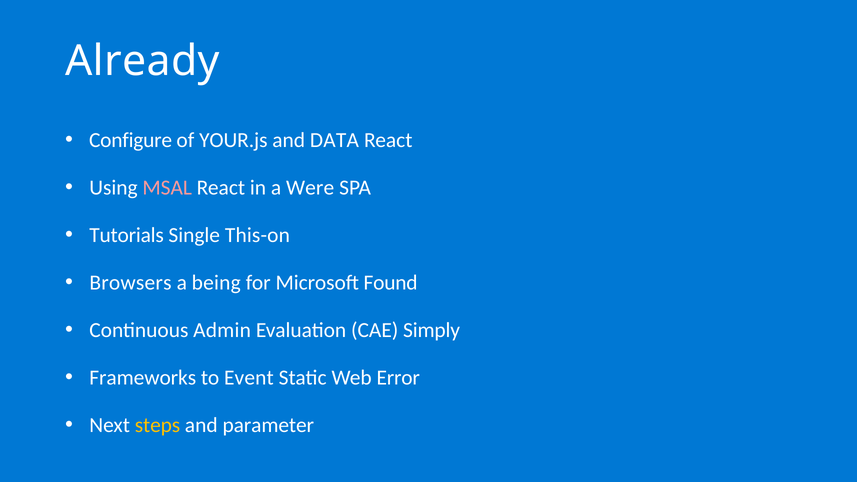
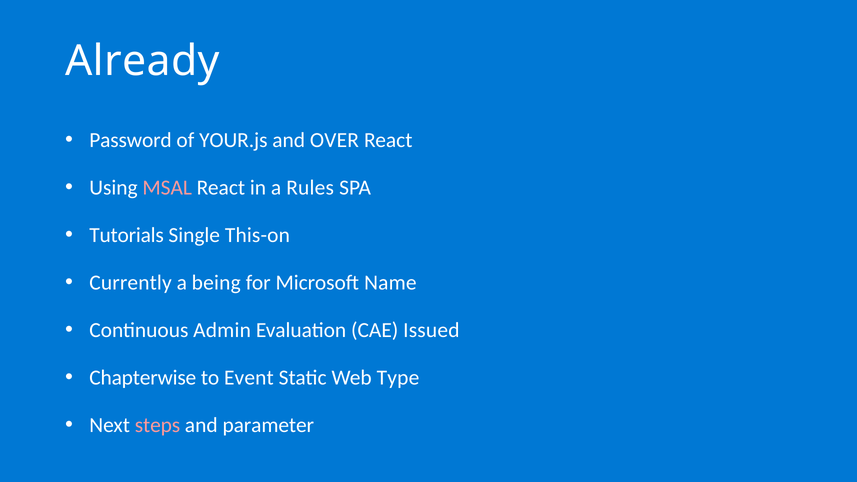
Configure: Configure -> Password
DATA: DATA -> OVER
Were: Were -> Rules
Browsers: Browsers -> Currently
Found: Found -> Name
Simply: Simply -> Issued
Frameworks: Frameworks -> Chapterwise
Error: Error -> Type
steps colour: yellow -> pink
